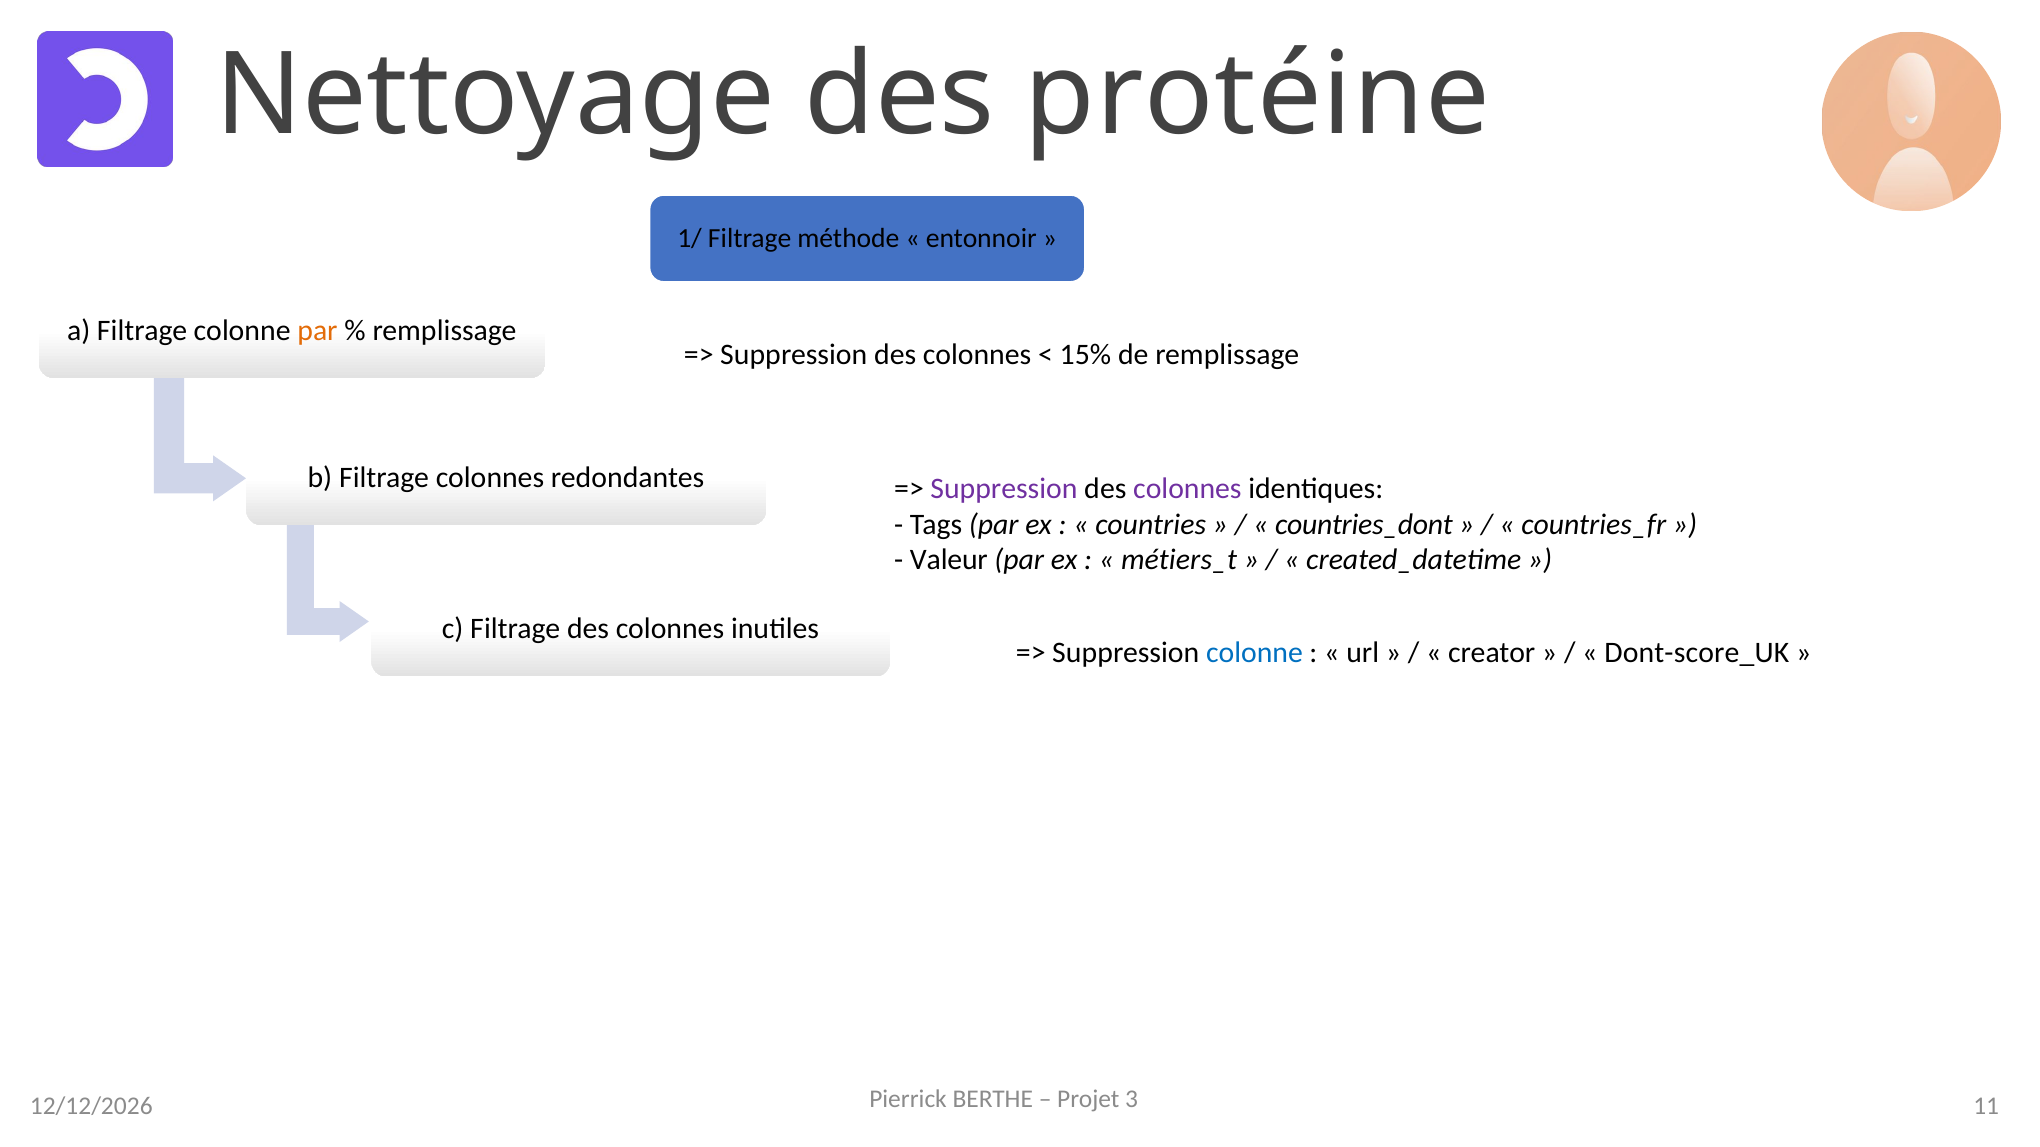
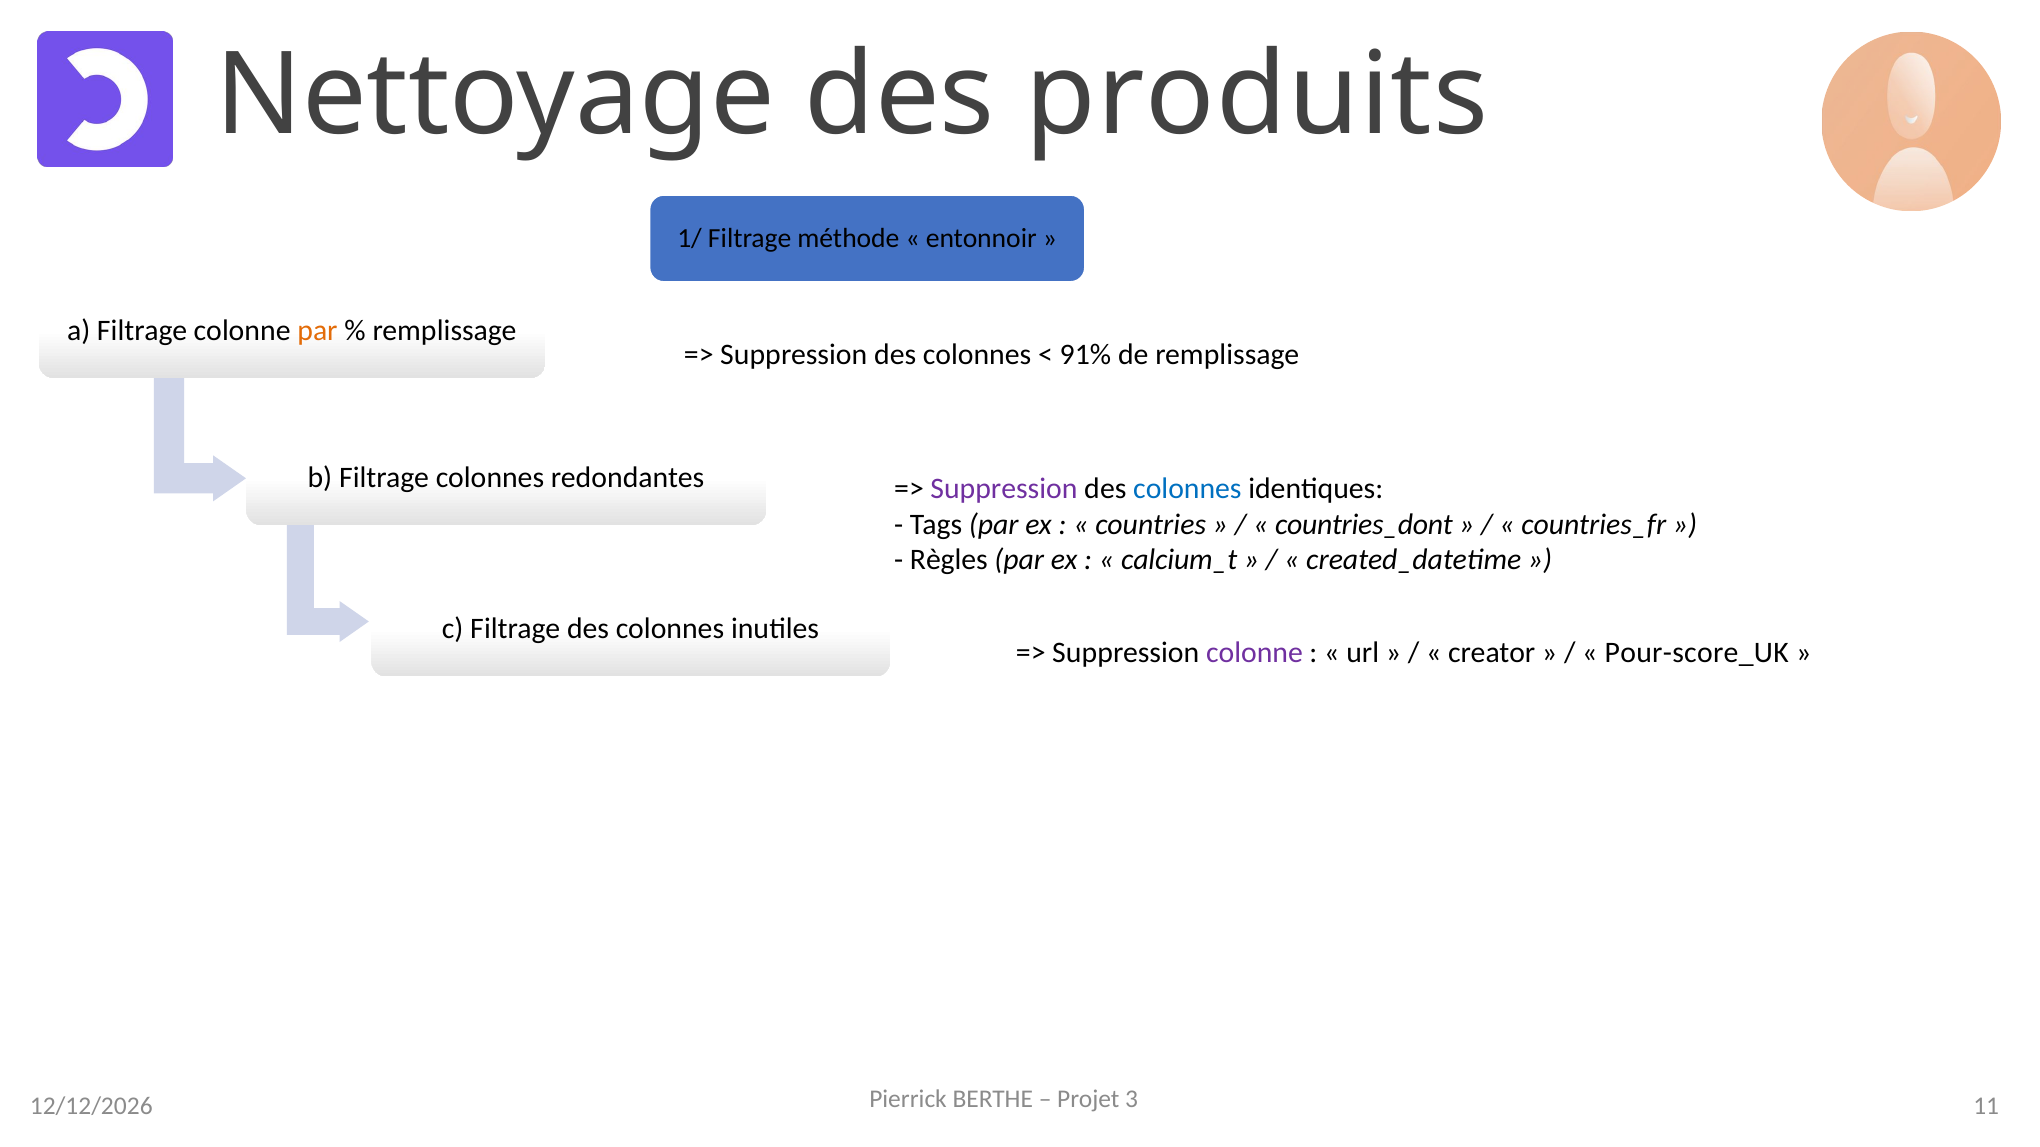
Nettoyage des protéine: protéine -> produits
15%: 15% -> 91%
colonnes at (1187, 489) colour: purple -> blue
Valeur at (949, 560): Valeur -> Règles
métiers_t: métiers_t -> calcium_t
colonne at (1254, 653) colour: blue -> purple
Dont-score_UK: Dont-score_UK -> Pour-score_UK
